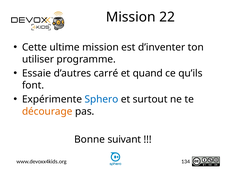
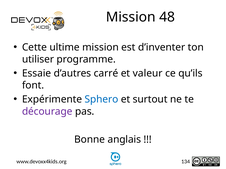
22: 22 -> 48
quand: quand -> valeur
décourage colour: orange -> purple
suivant: suivant -> anglais
